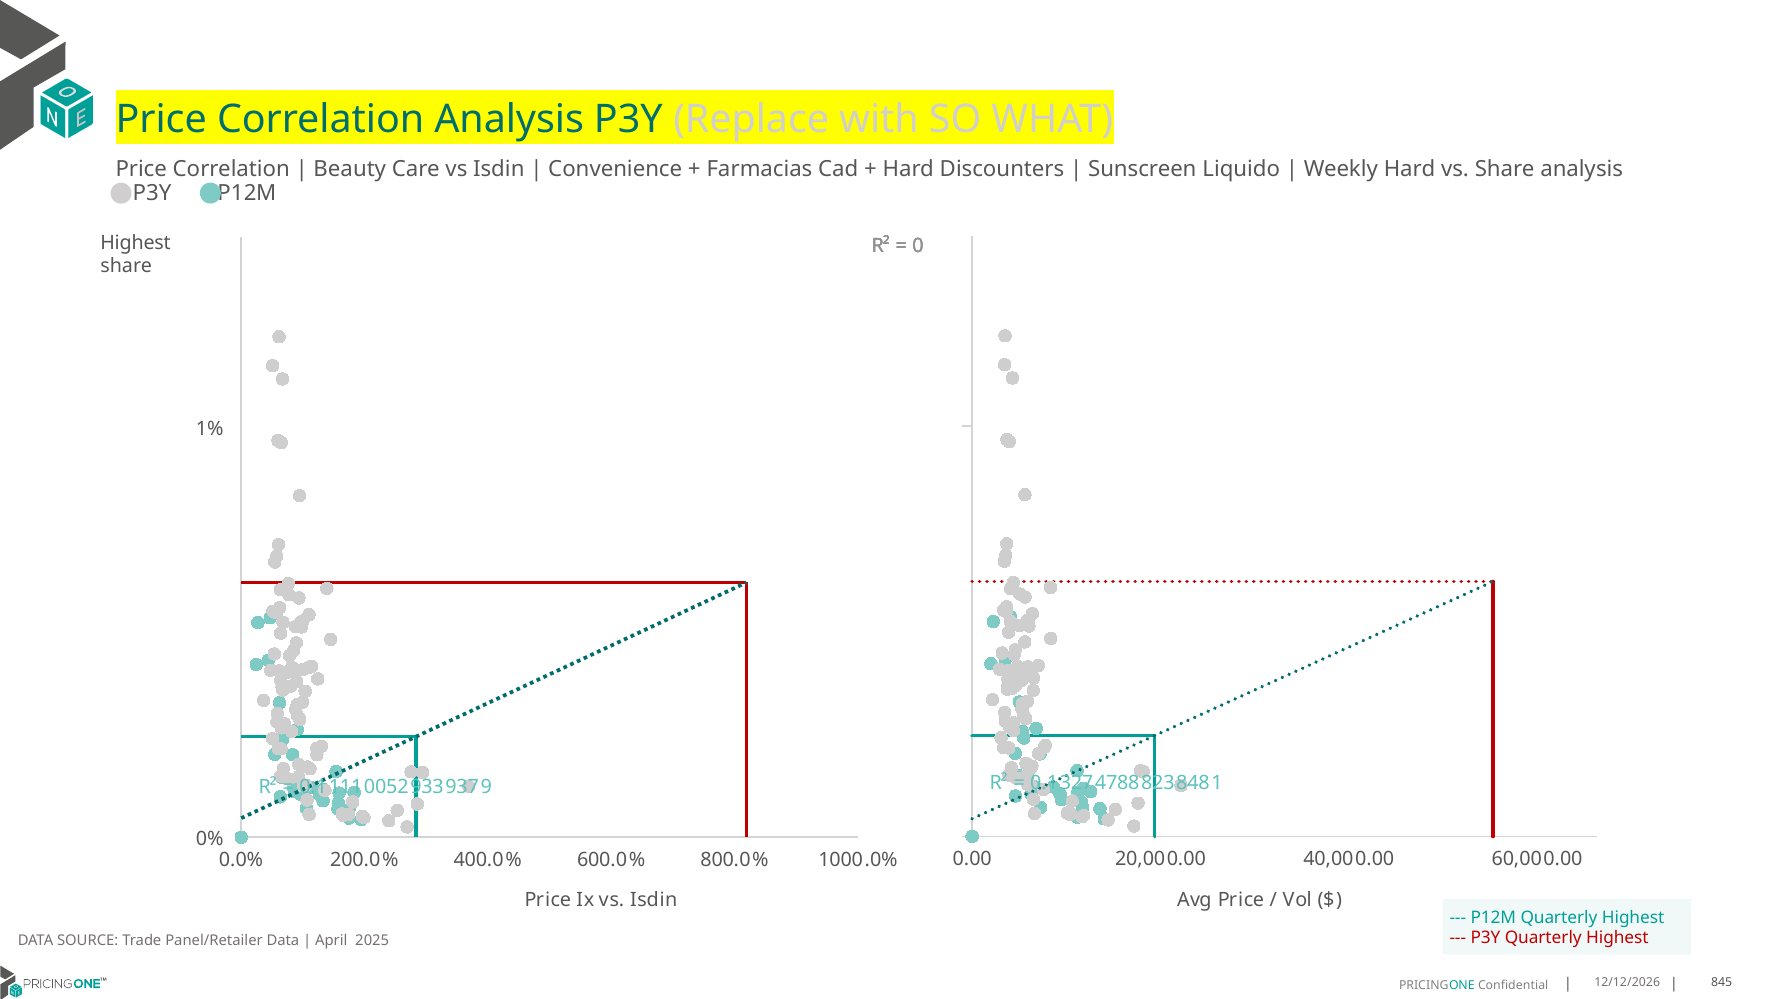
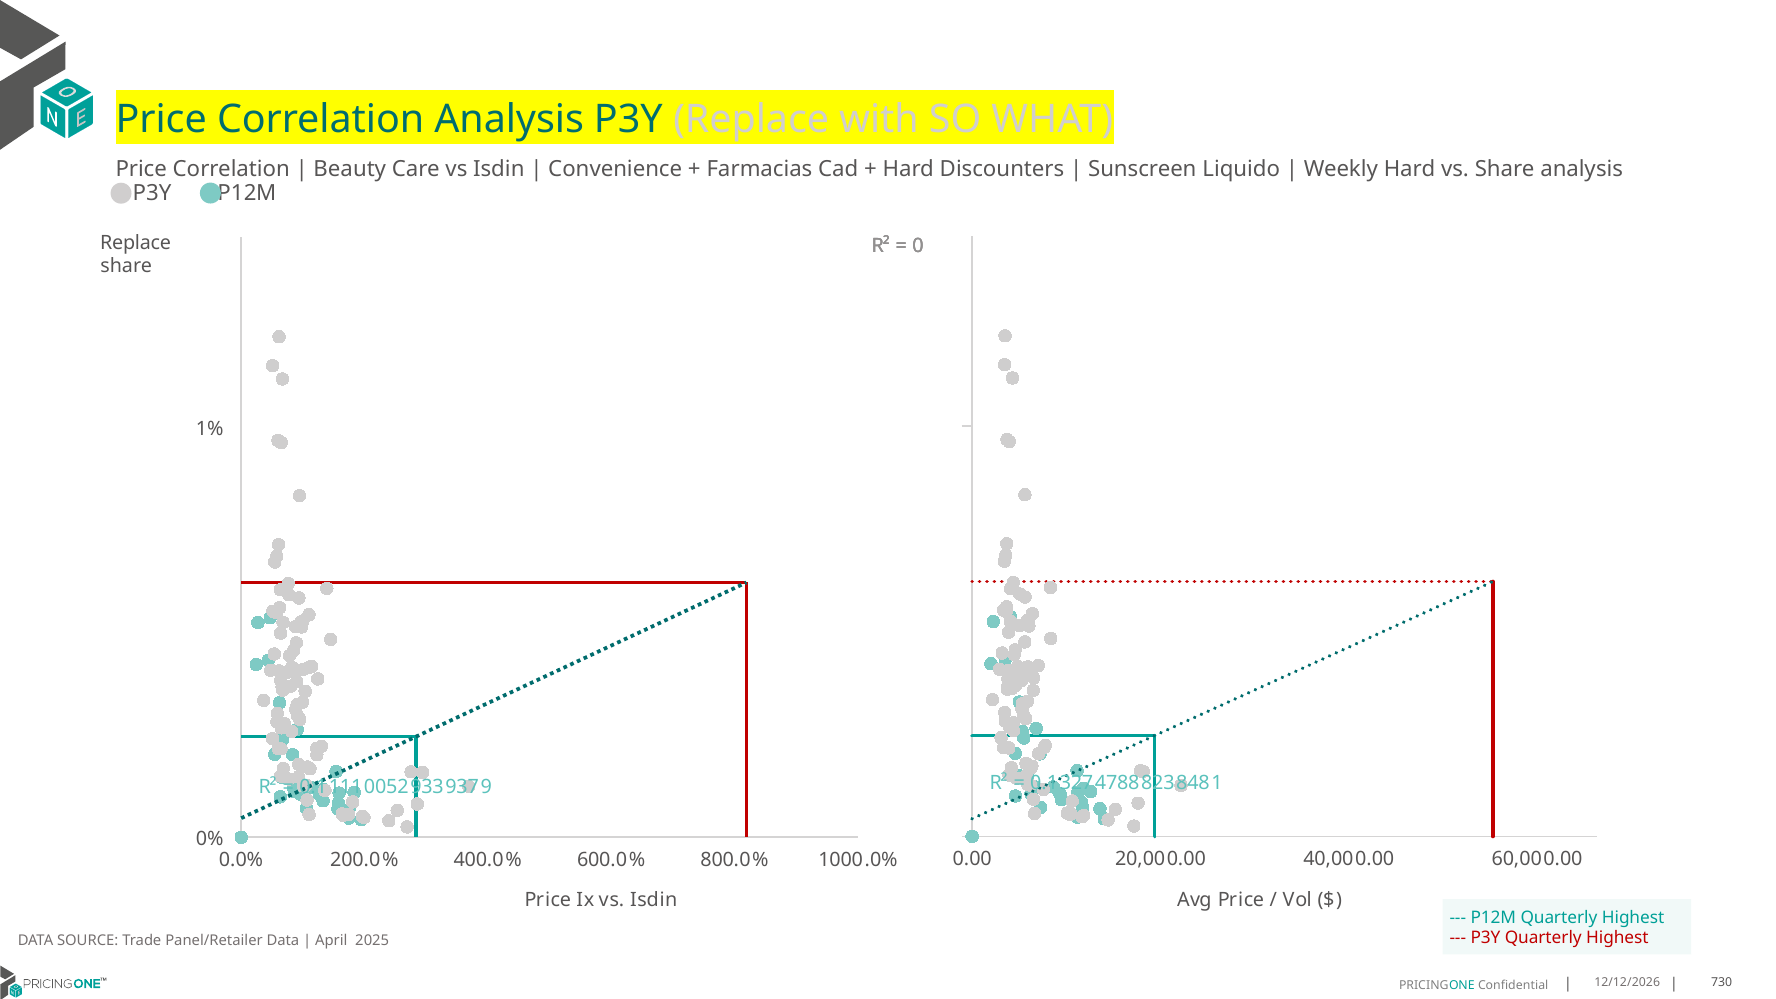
Highest at (136, 243): Highest -> Replace
845: 845 -> 730
